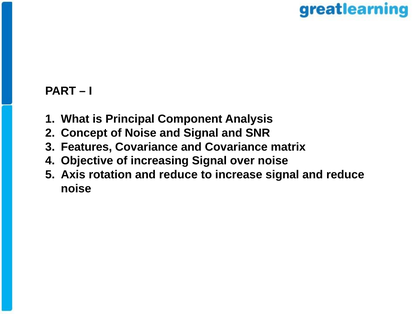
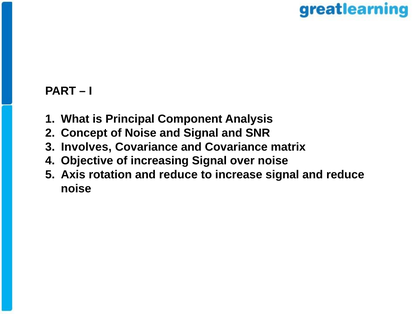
Features: Features -> Involves
